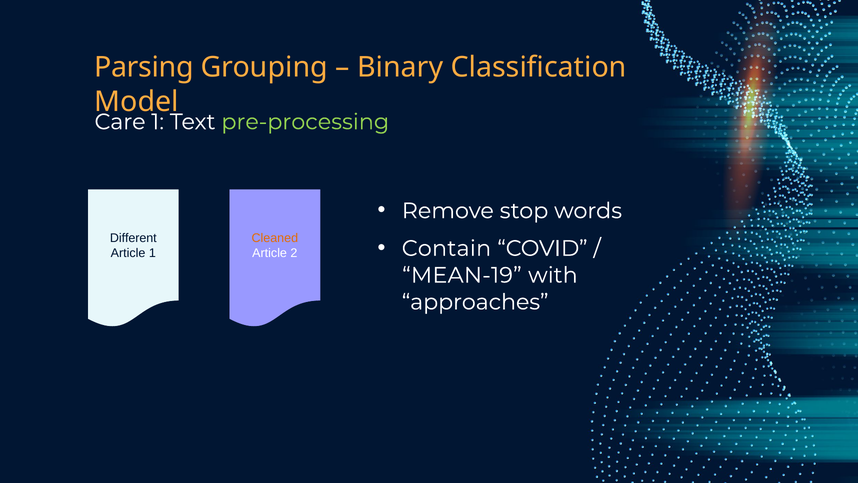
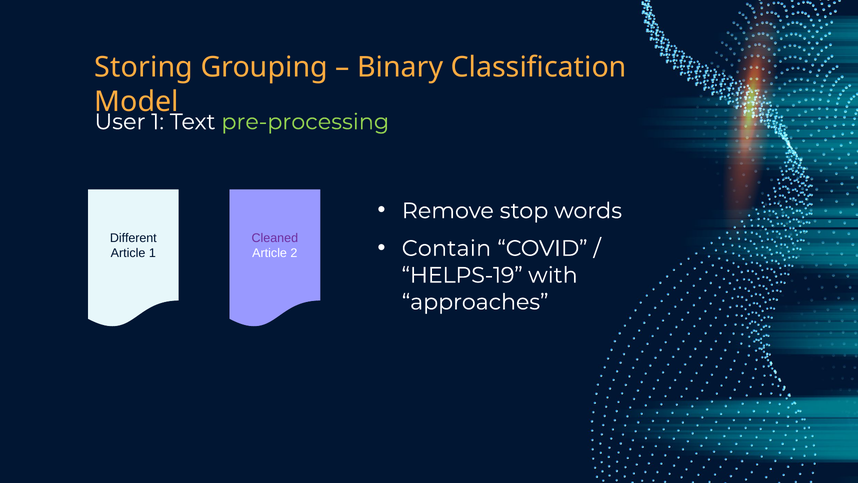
Parsing: Parsing -> Storing
Care: Care -> User
Cleaned colour: orange -> purple
MEAN-19: MEAN-19 -> HELPS-19
